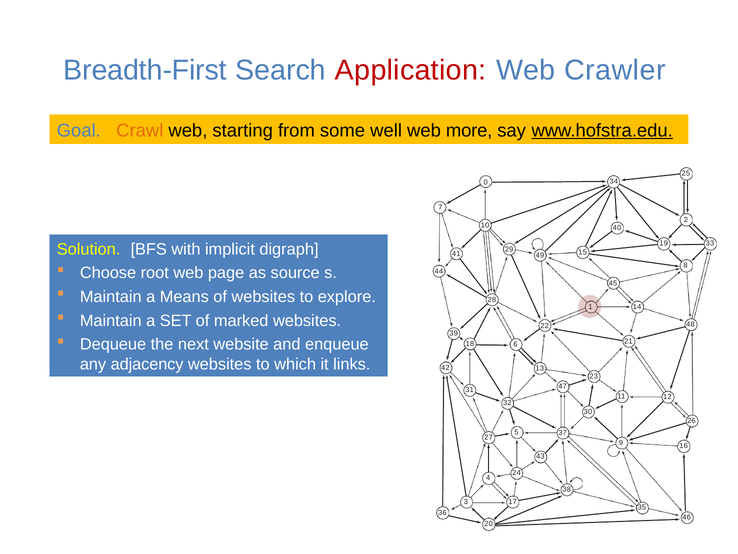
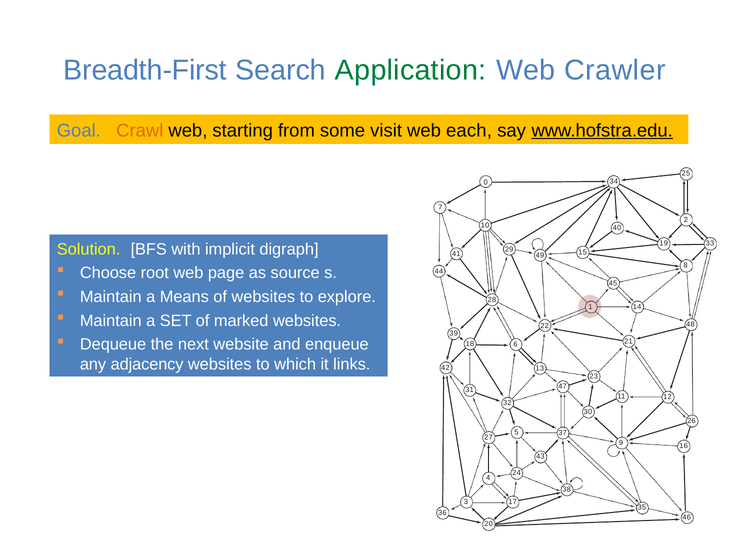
Application colour: red -> green
well: well -> visit
more: more -> each
